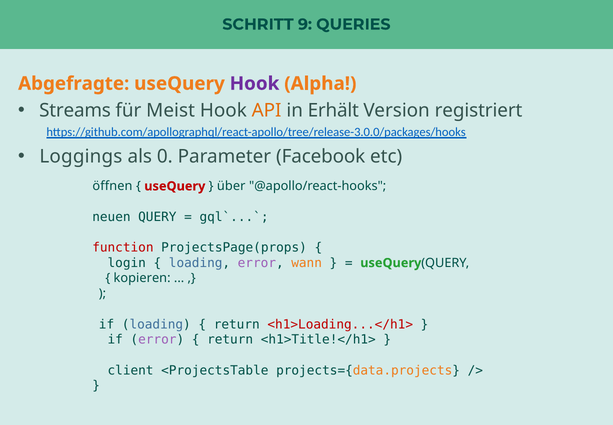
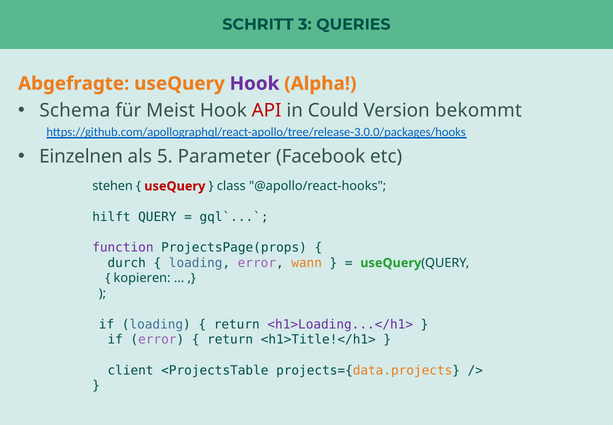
9: 9 -> 3
Streams: Streams -> Schema
API colour: orange -> red
Erhält: Erhält -> Could
registriert: registriert -> bekommt
Loggings: Loggings -> Einzelnen
0: 0 -> 5
öffnen: öffnen -> stehen
über: über -> class
neuen: neuen -> hilft
function colour: red -> purple
login: login -> durch
<h1>Loading...</h1> colour: red -> purple
